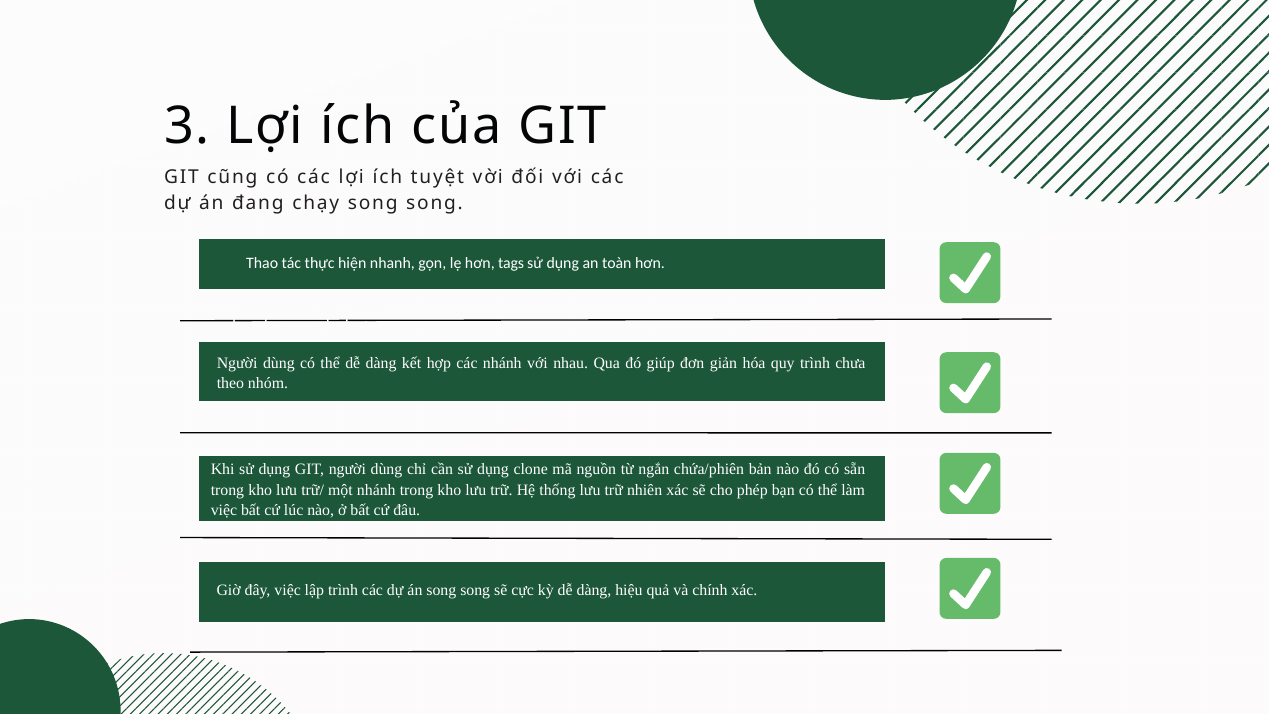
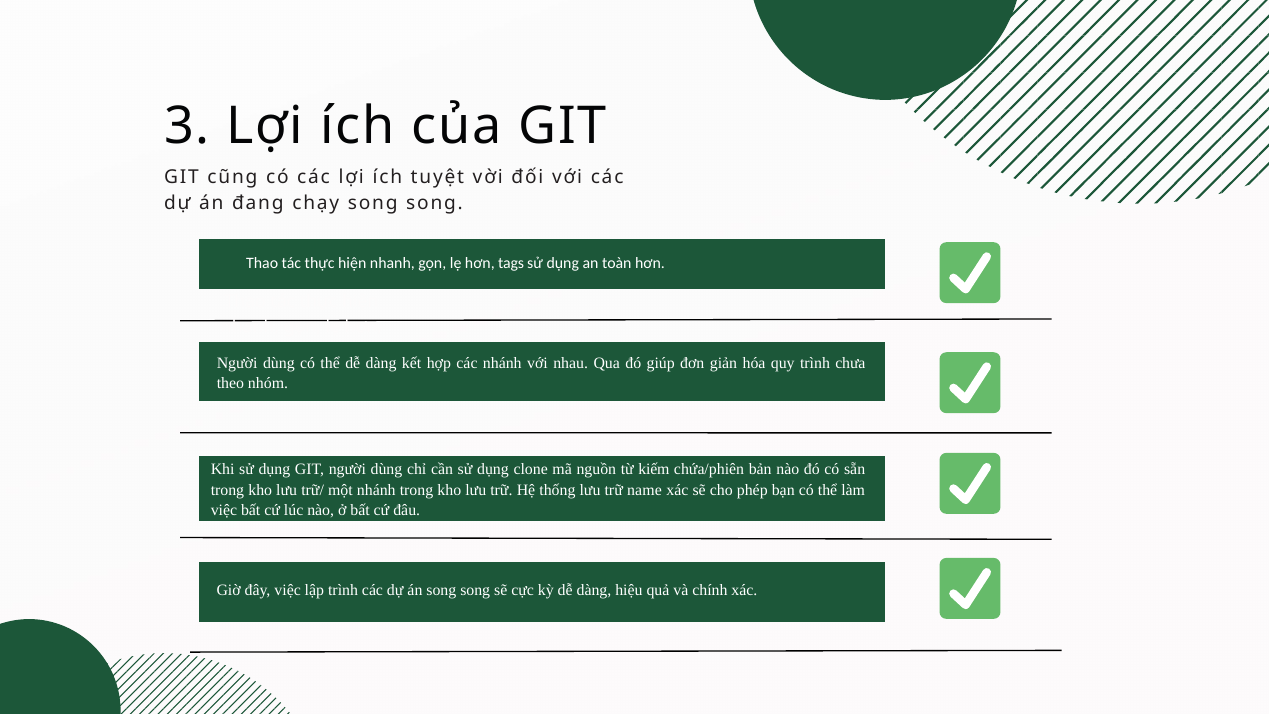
ngắn: ngắn -> kiếm
nhiên: nhiên -> name
